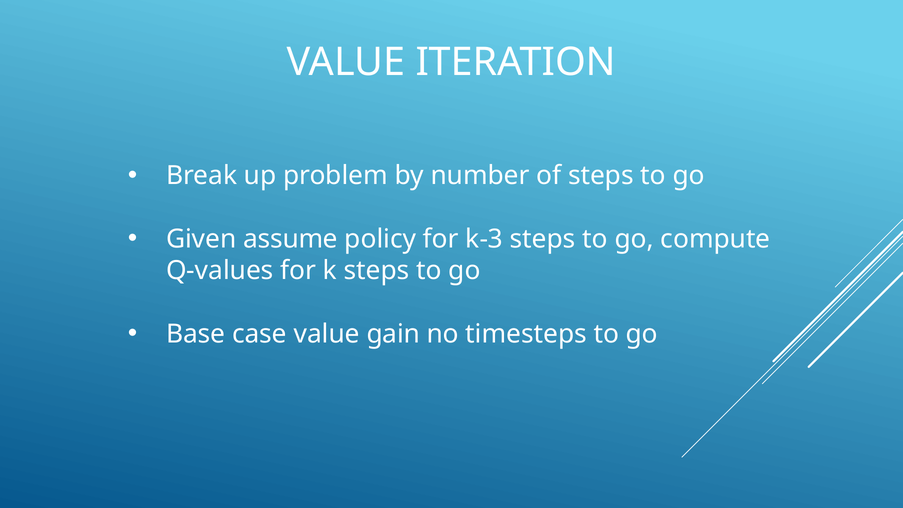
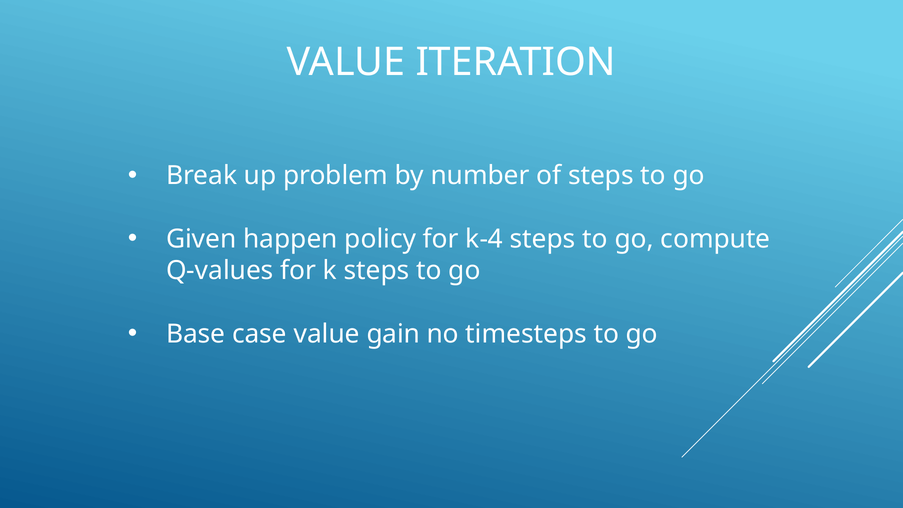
assume: assume -> happen
k-3: k-3 -> k-4
